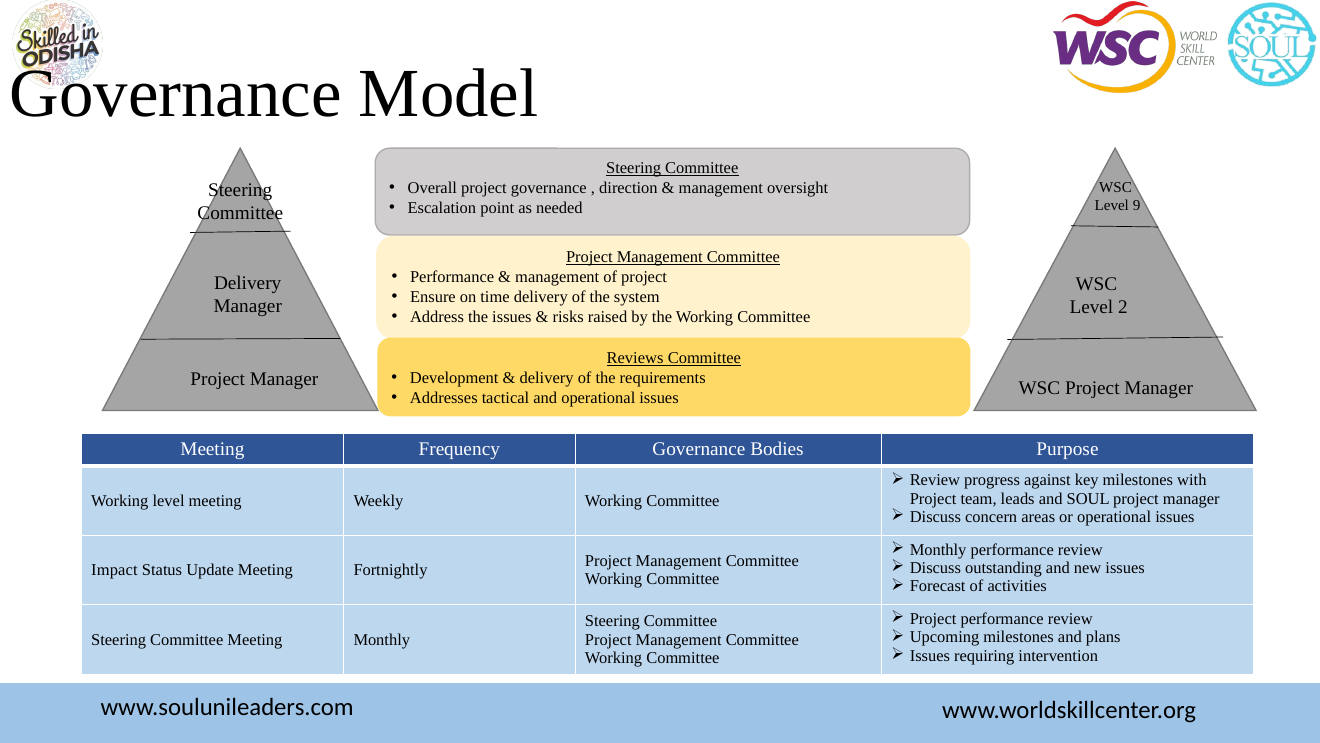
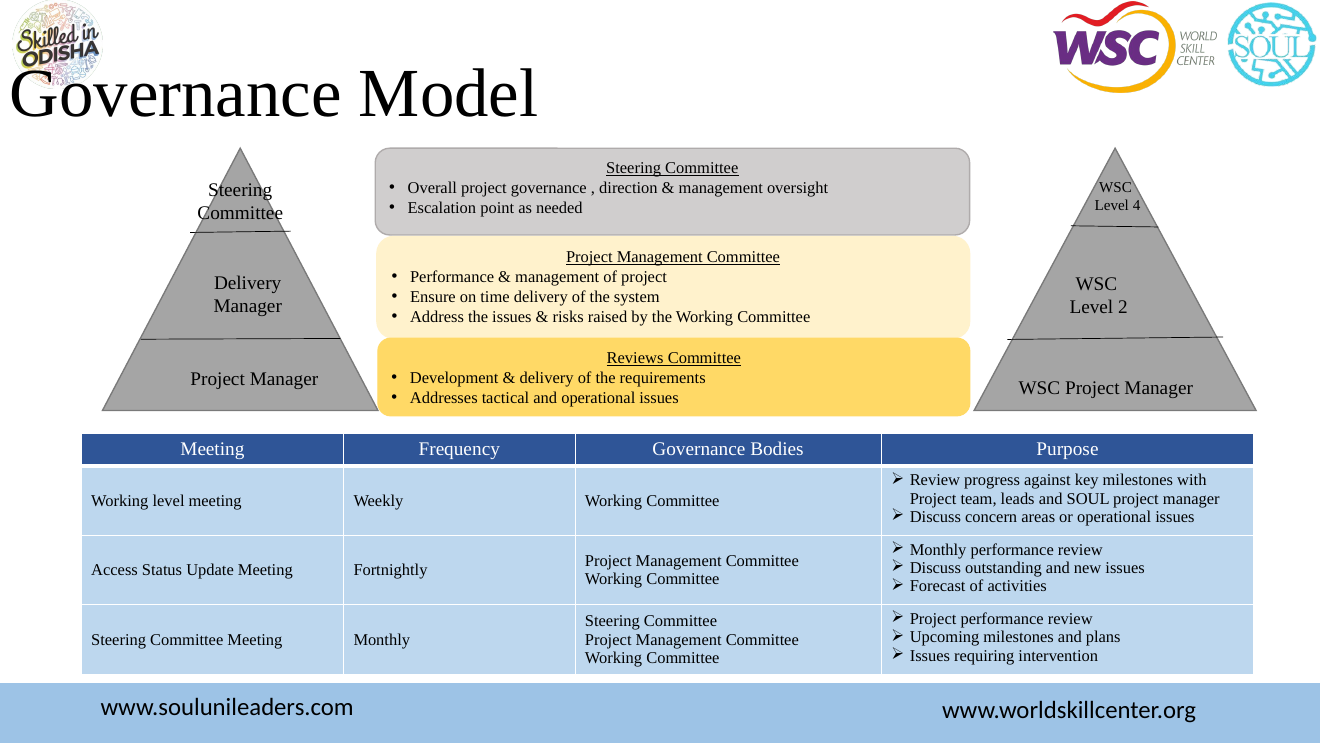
9: 9 -> 4
Impact: Impact -> Access
